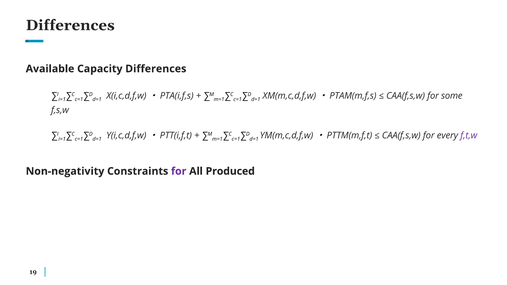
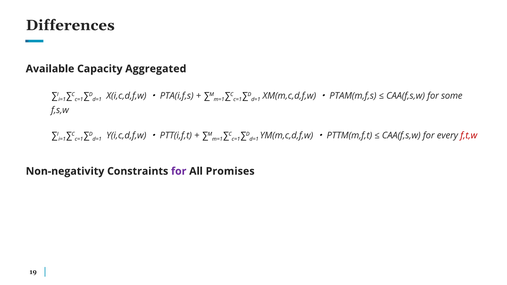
Capacity Differences: Differences -> Aggregated
f,t,w colour: purple -> red
Produced: Produced -> Promises
